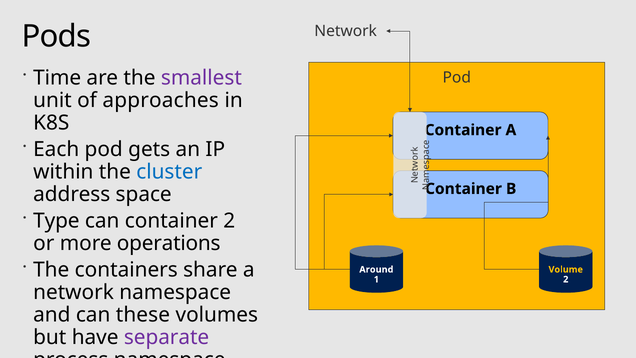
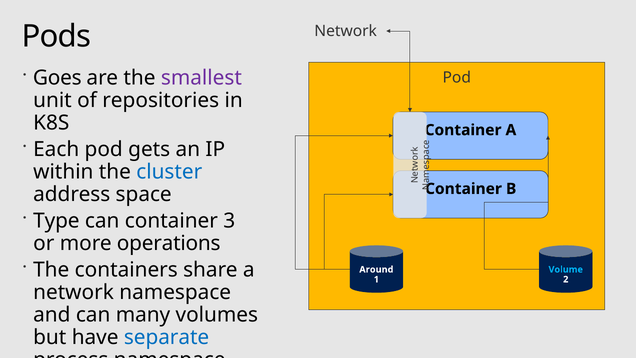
Time: Time -> Goes
approaches: approaches -> repositories
container 2: 2 -> 3
Volume colour: yellow -> light blue
these: these -> many
separate colour: purple -> blue
